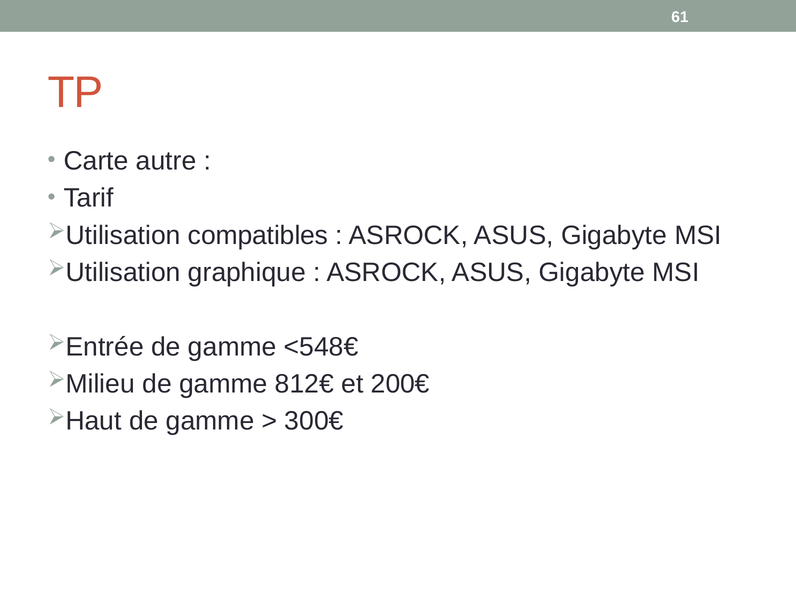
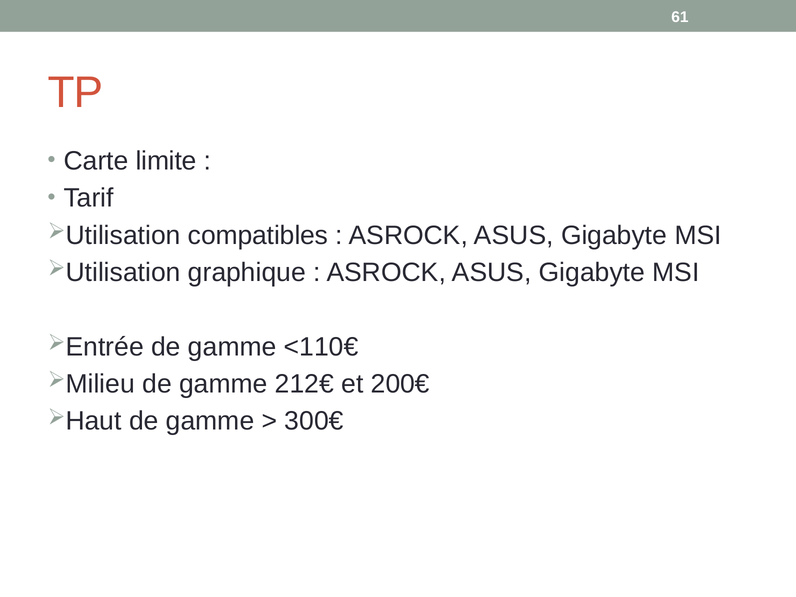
autre: autre -> limite
<548€: <548€ -> <110€
812€: 812€ -> 212€
